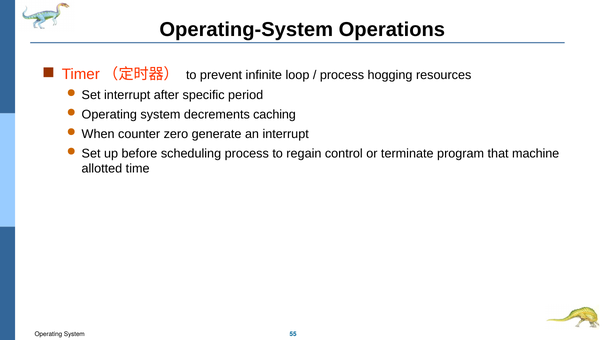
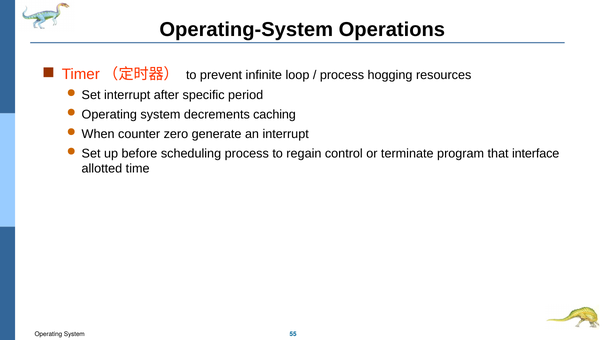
machine: machine -> interface
